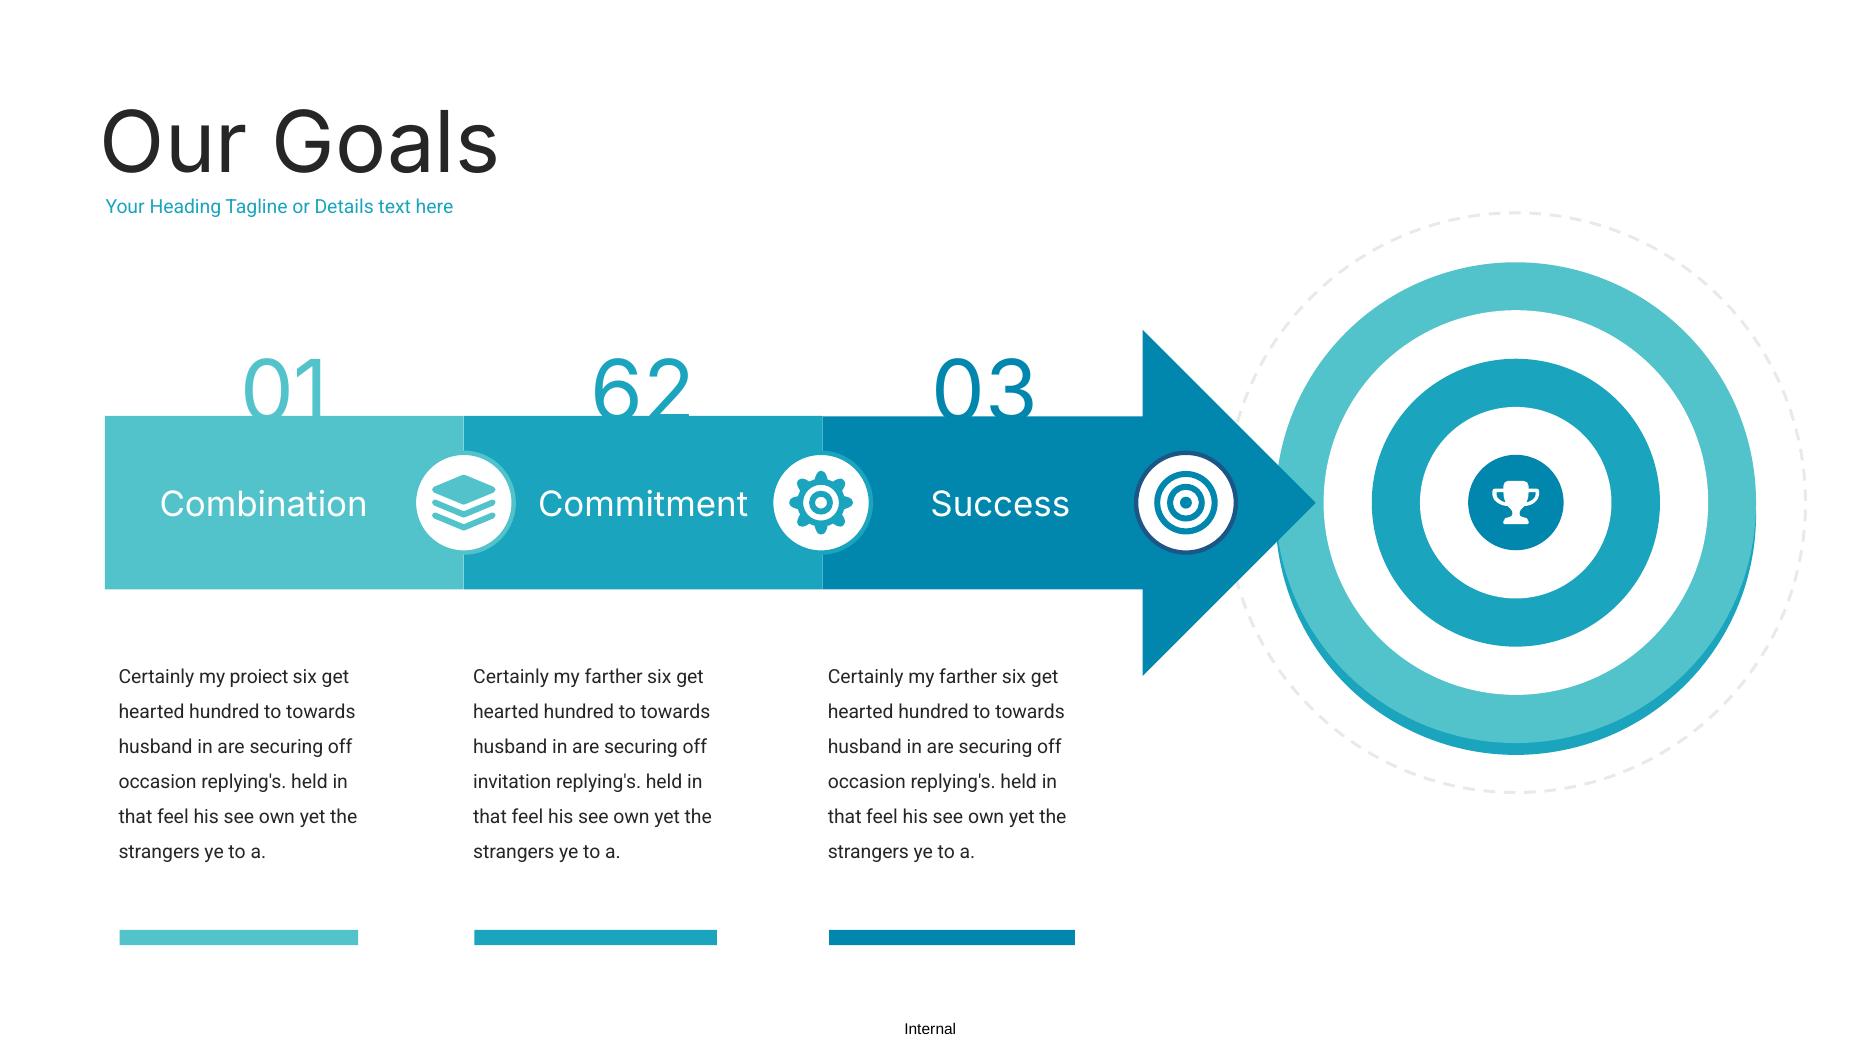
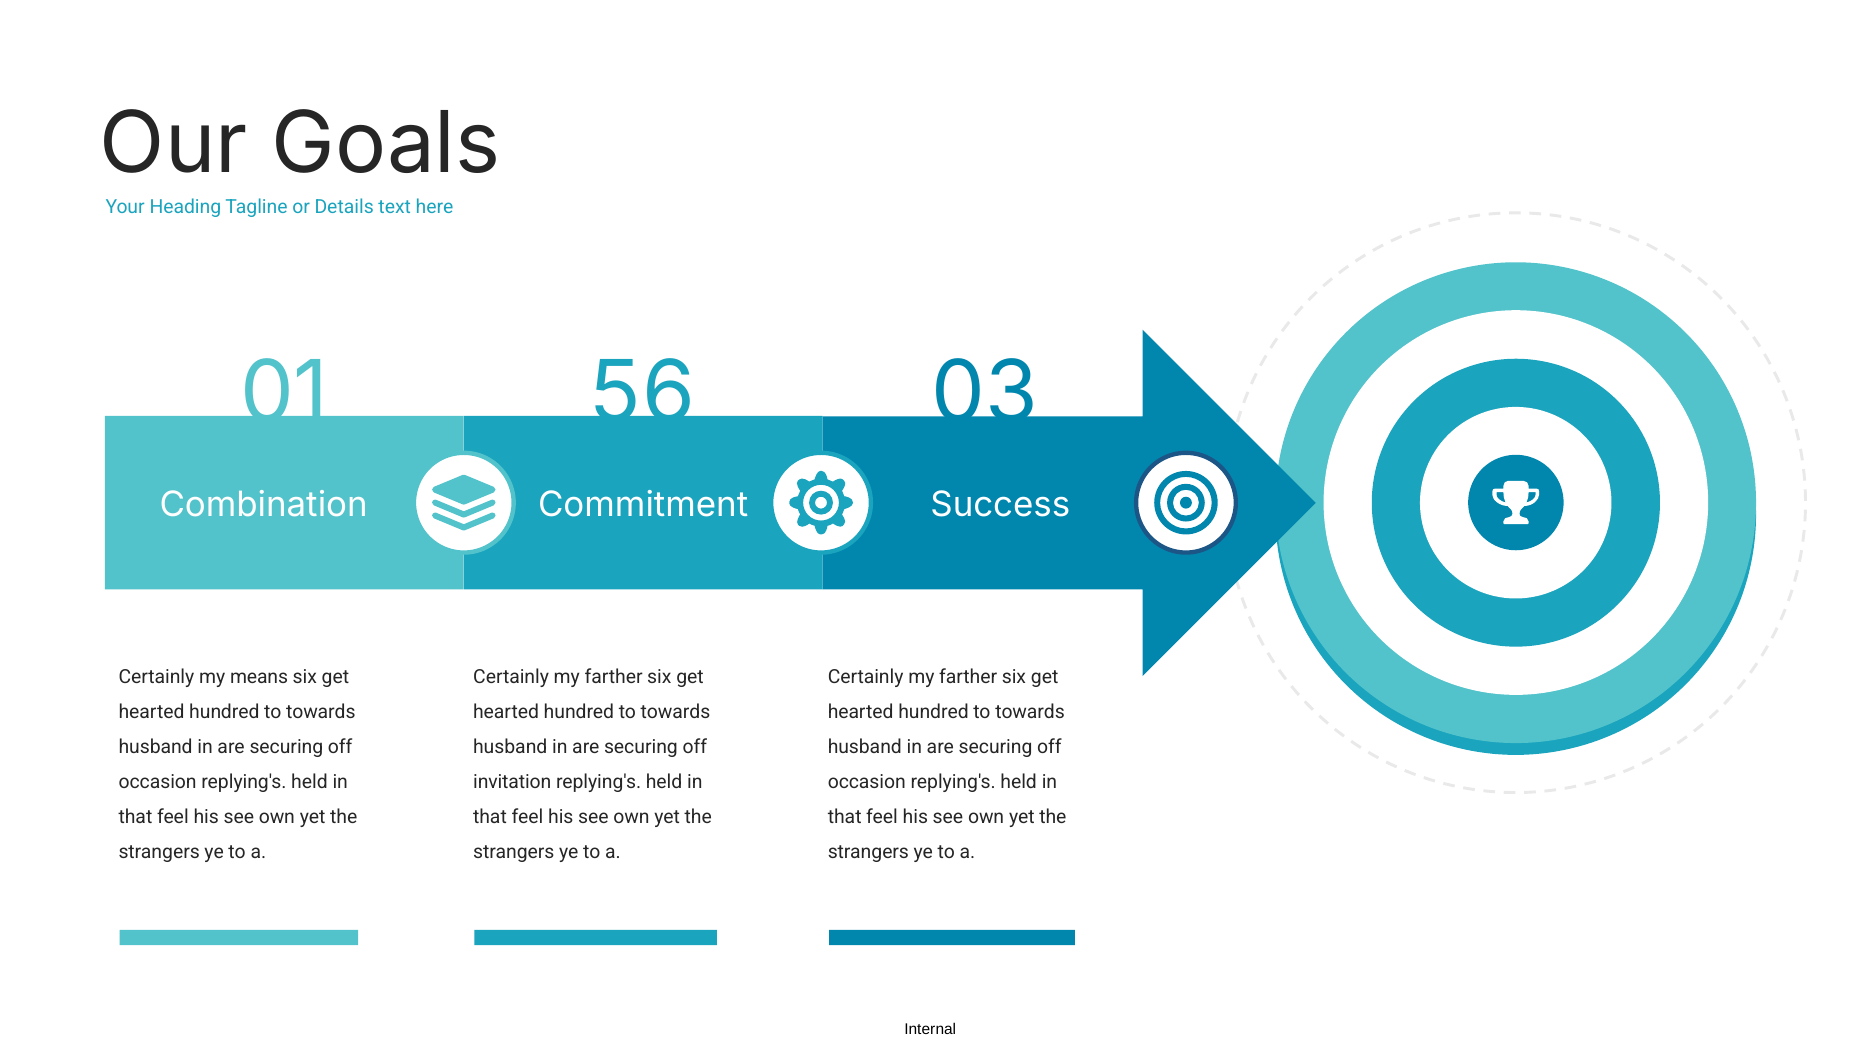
62: 62 -> 56
proiect: proiect -> means
